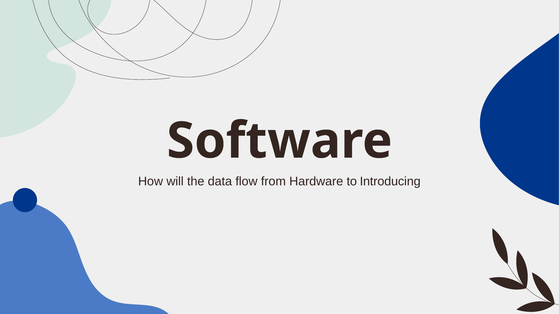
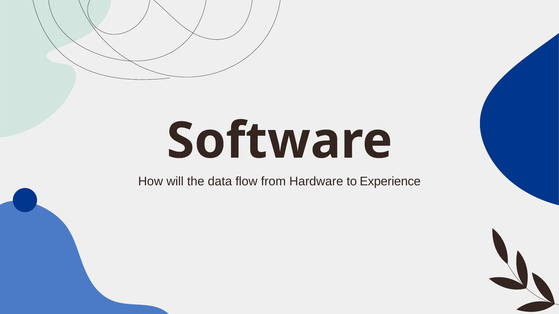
Introducing: Introducing -> Experience
